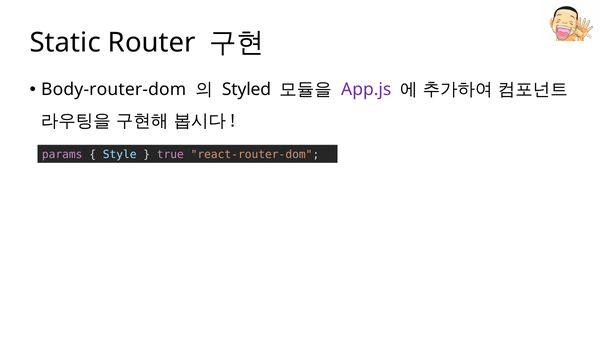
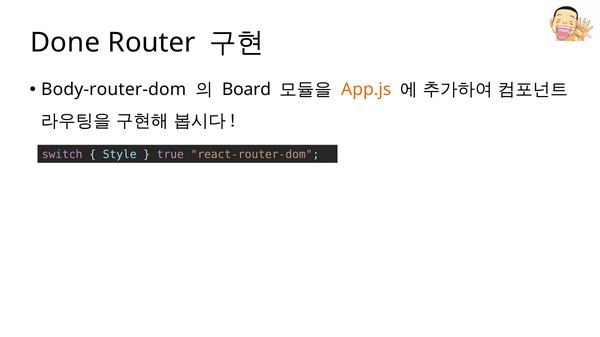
Static: Static -> Done
Styled: Styled -> Board
App.js colour: purple -> orange
params: params -> switch
